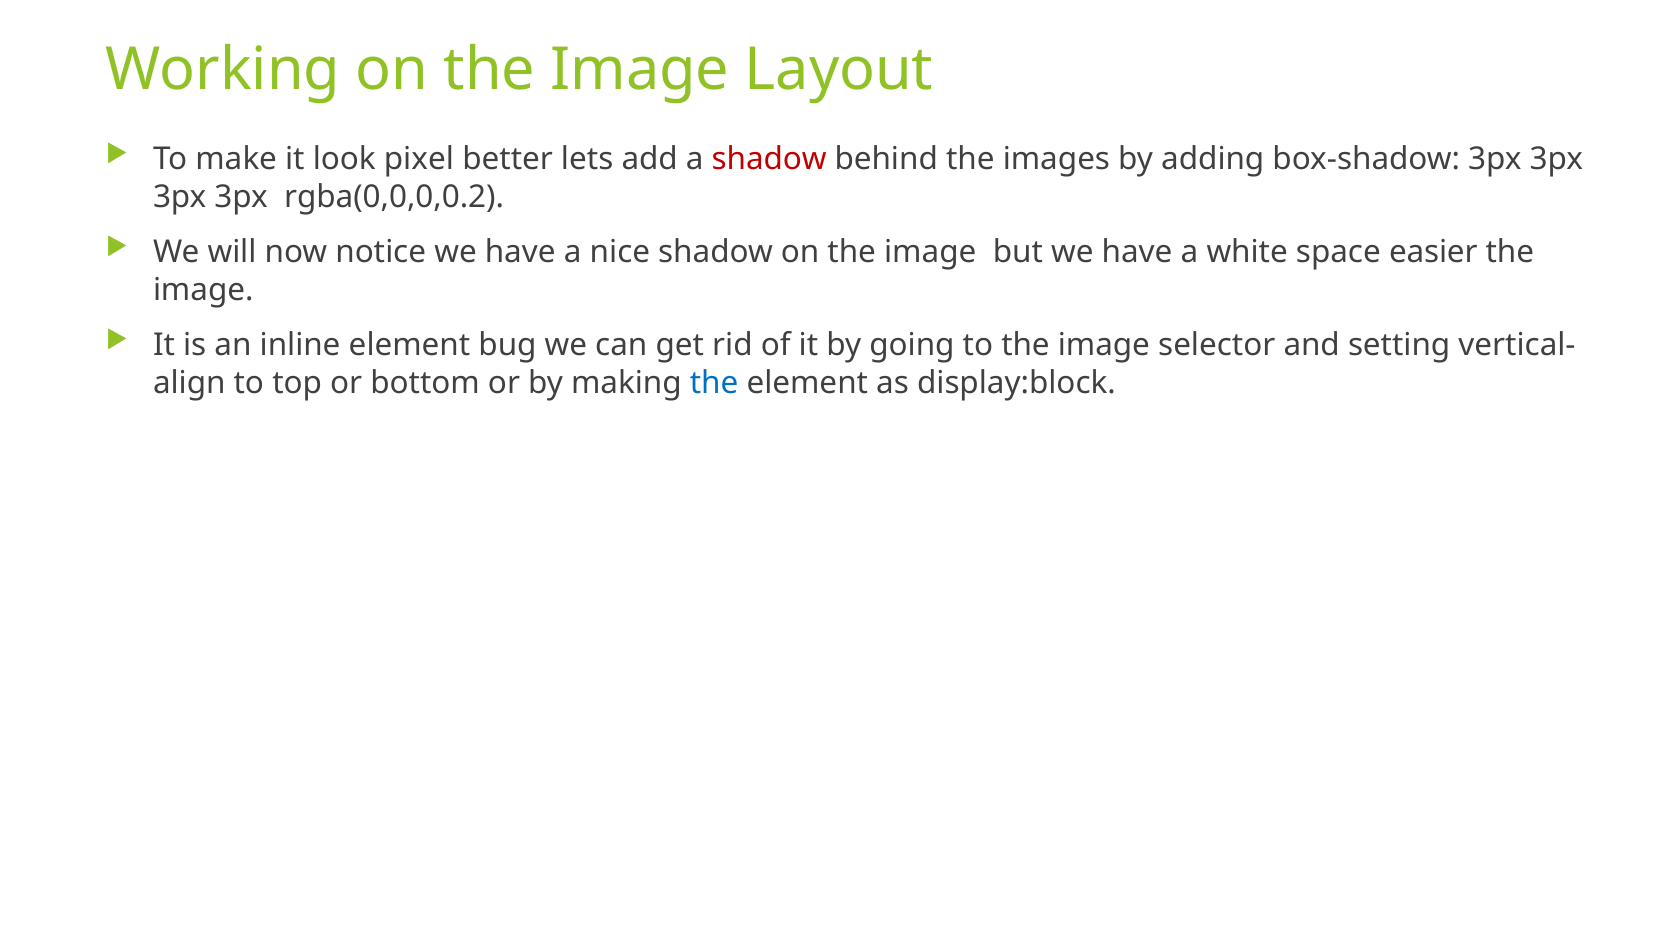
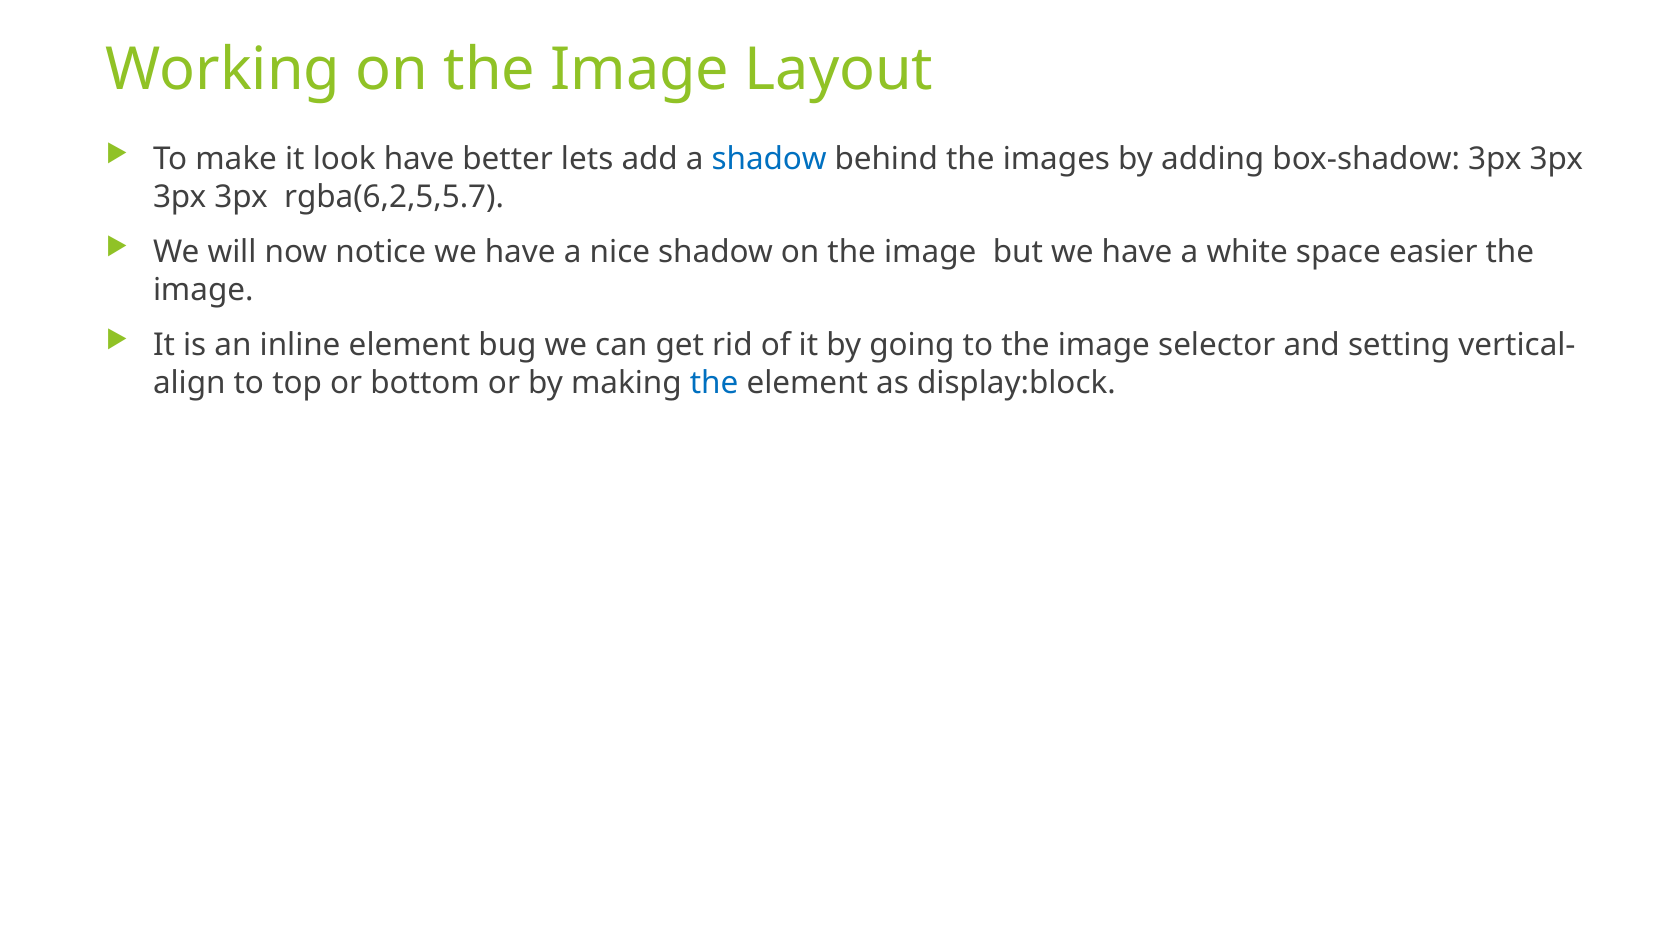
look pixel: pixel -> have
shadow at (769, 159) colour: red -> blue
rgba(0,0,0,0.2: rgba(0,0,0,0.2 -> rgba(6,2,5,5.7
